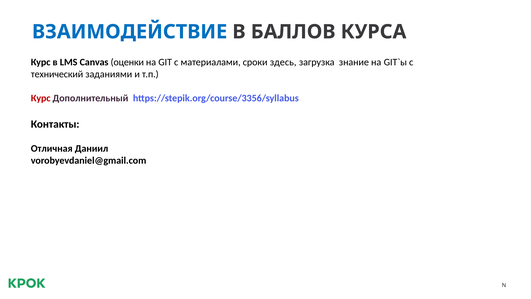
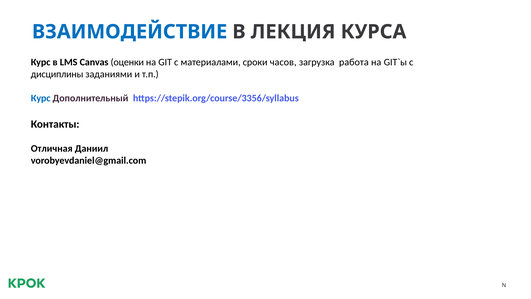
БАЛЛОВ: БАЛЛОВ -> ЛЕКЦИЯ
здесь: здесь -> часов
знание: знание -> работа
технический: технический -> дисциплины
Курс at (41, 98) colour: red -> blue
